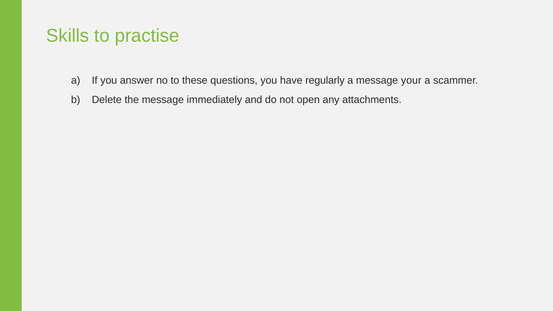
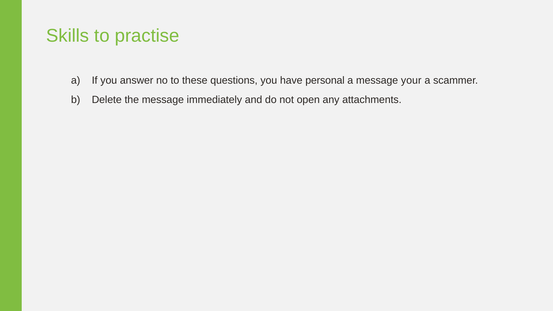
regularly: regularly -> personal
